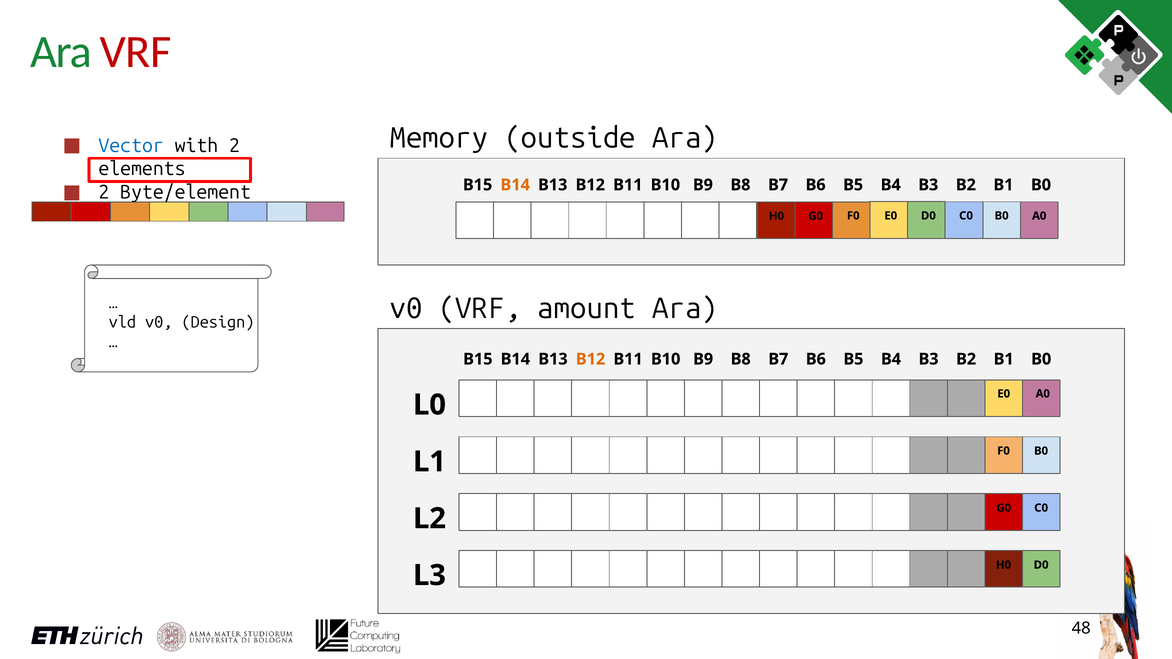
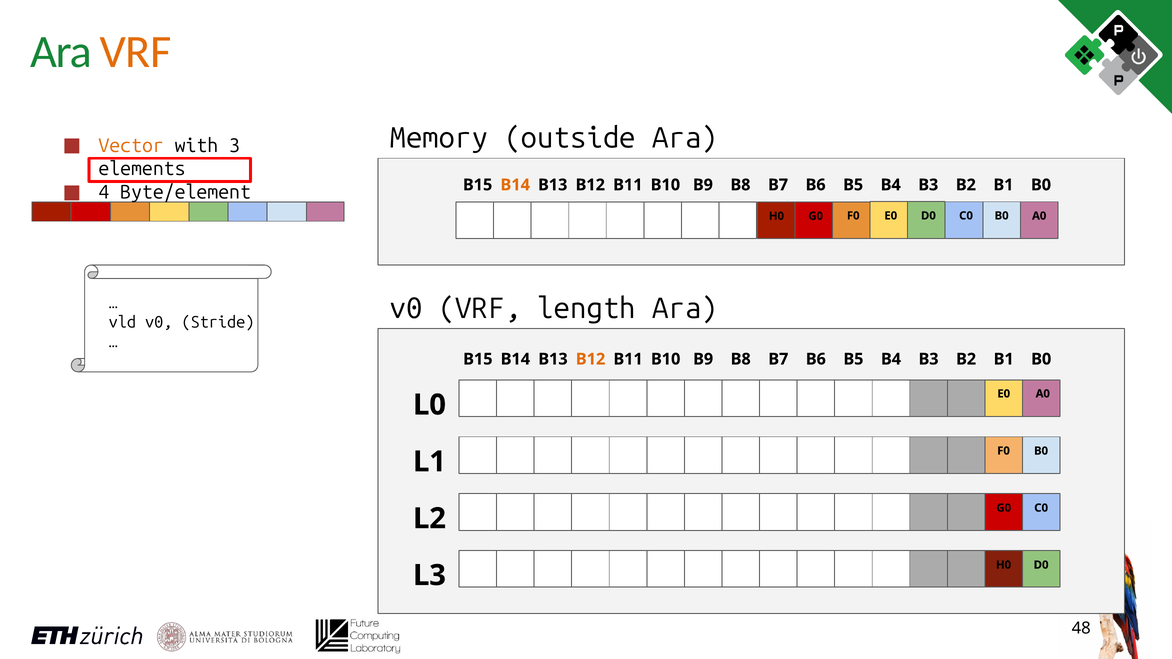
VRF at (135, 52) colour: red -> orange
Vector colour: blue -> orange
with 2: 2 -> 3
2 at (104, 193): 2 -> 4
amount: amount -> length
Design: Design -> Stride
